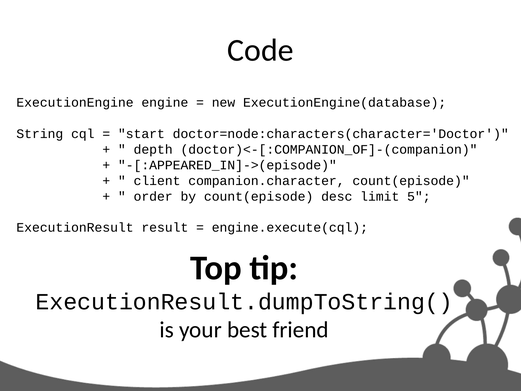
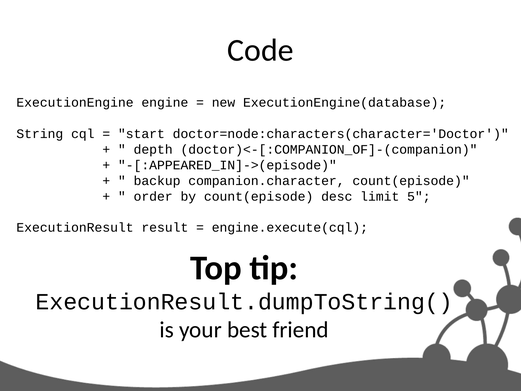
client: client -> backup
